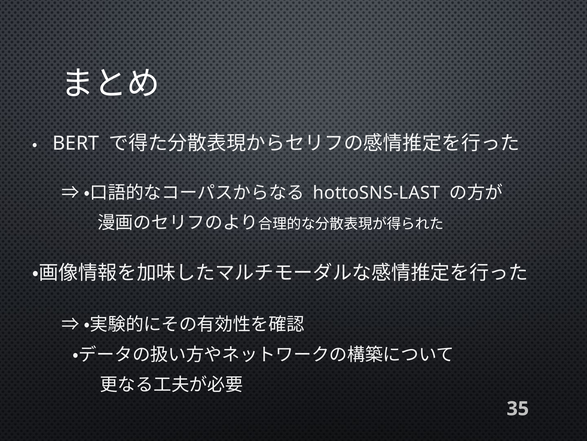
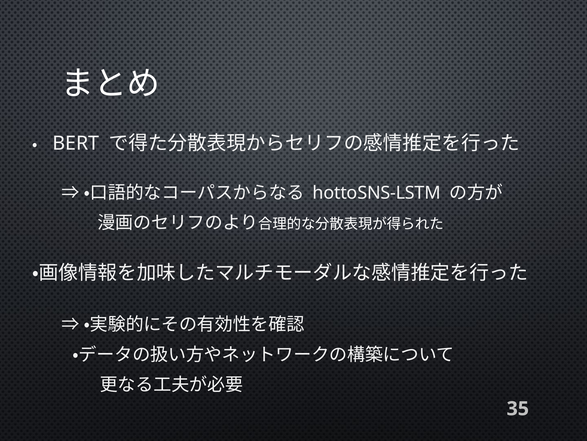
hottoSNS-LAST: hottoSNS-LAST -> hottoSNS-LSTM
